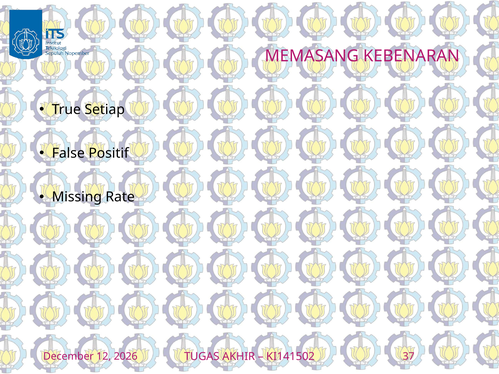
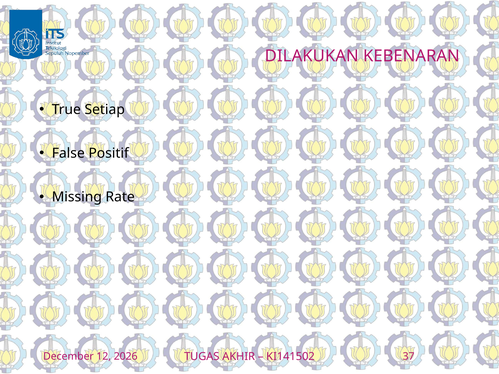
MEMASANG: MEMASANG -> DILAKUKAN
